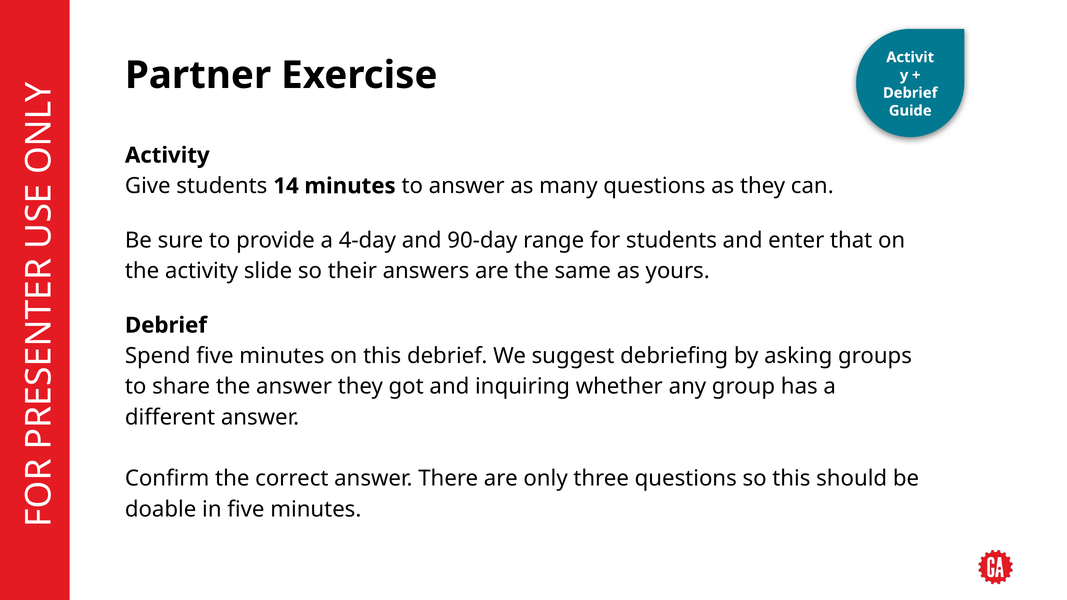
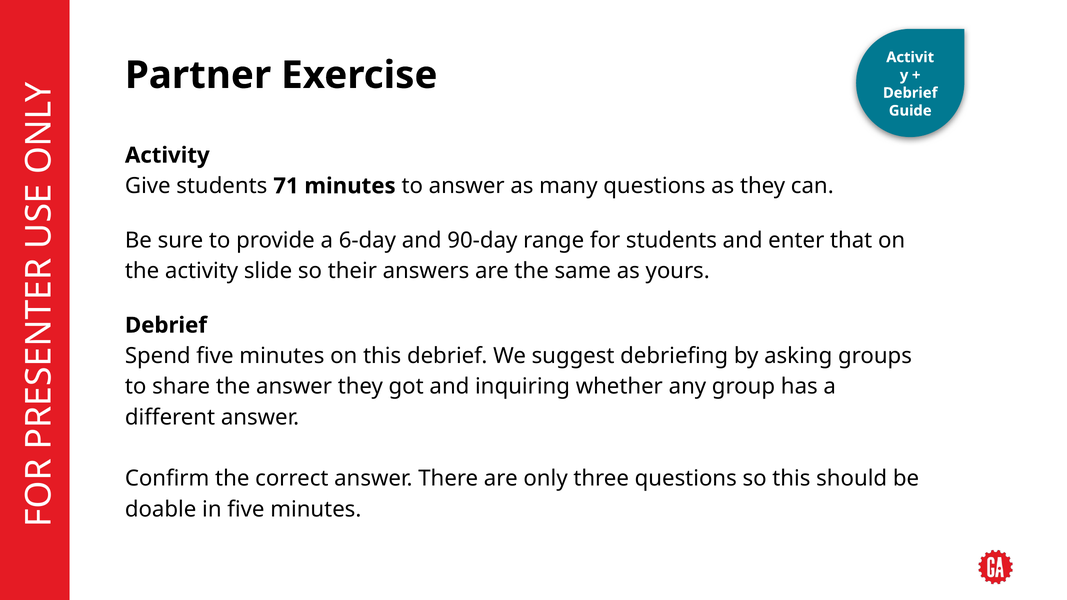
14: 14 -> 71
4-day: 4-day -> 6-day
